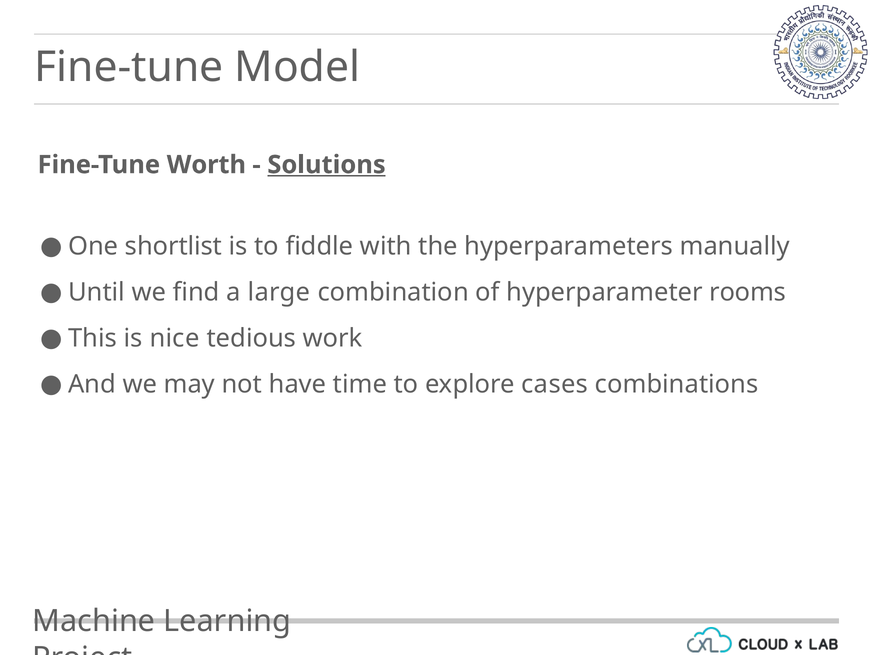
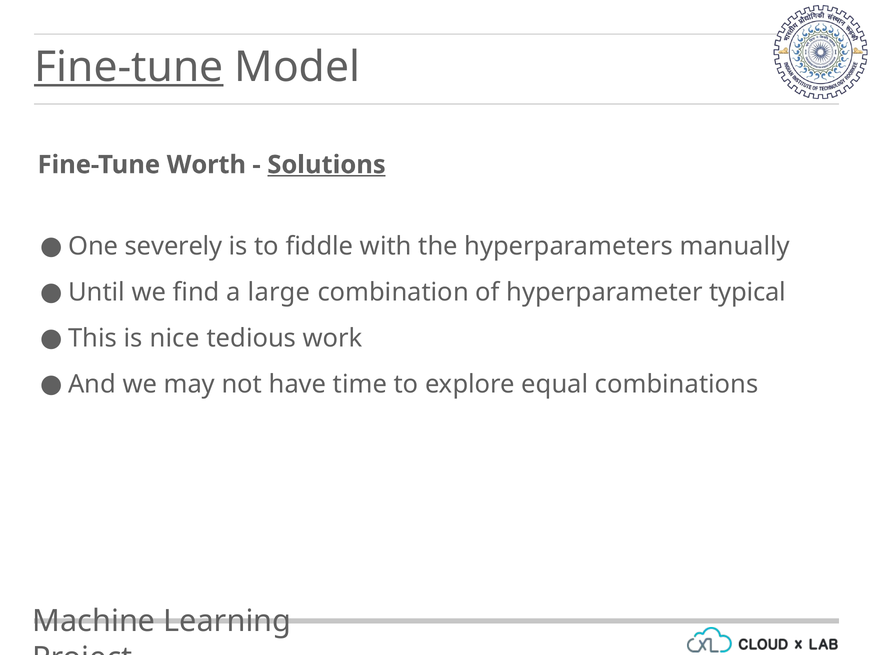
Fine-tune at (129, 67) underline: none -> present
shortlist: shortlist -> severely
rooms: rooms -> typical
cases: cases -> equal
